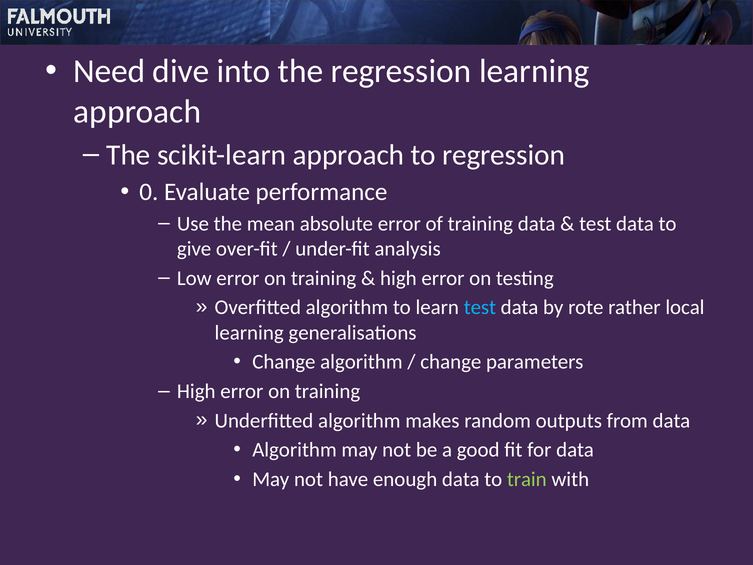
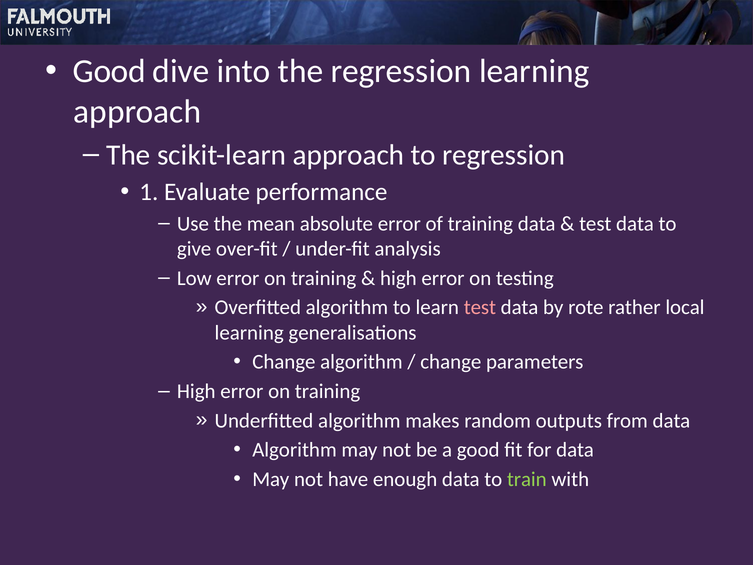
Need at (109, 71): Need -> Good
0: 0 -> 1
test at (480, 307) colour: light blue -> pink
